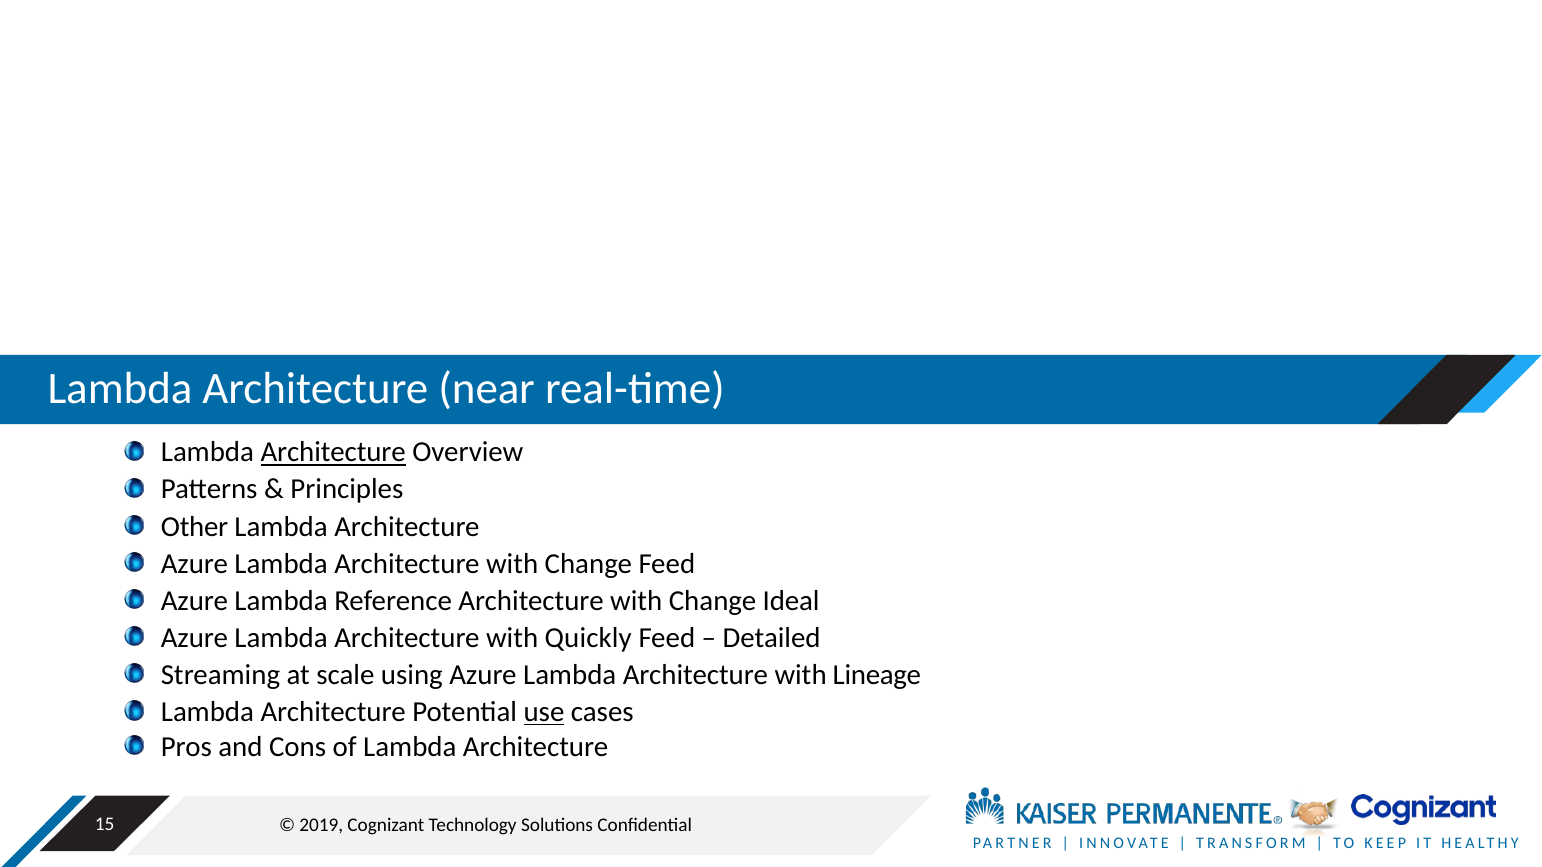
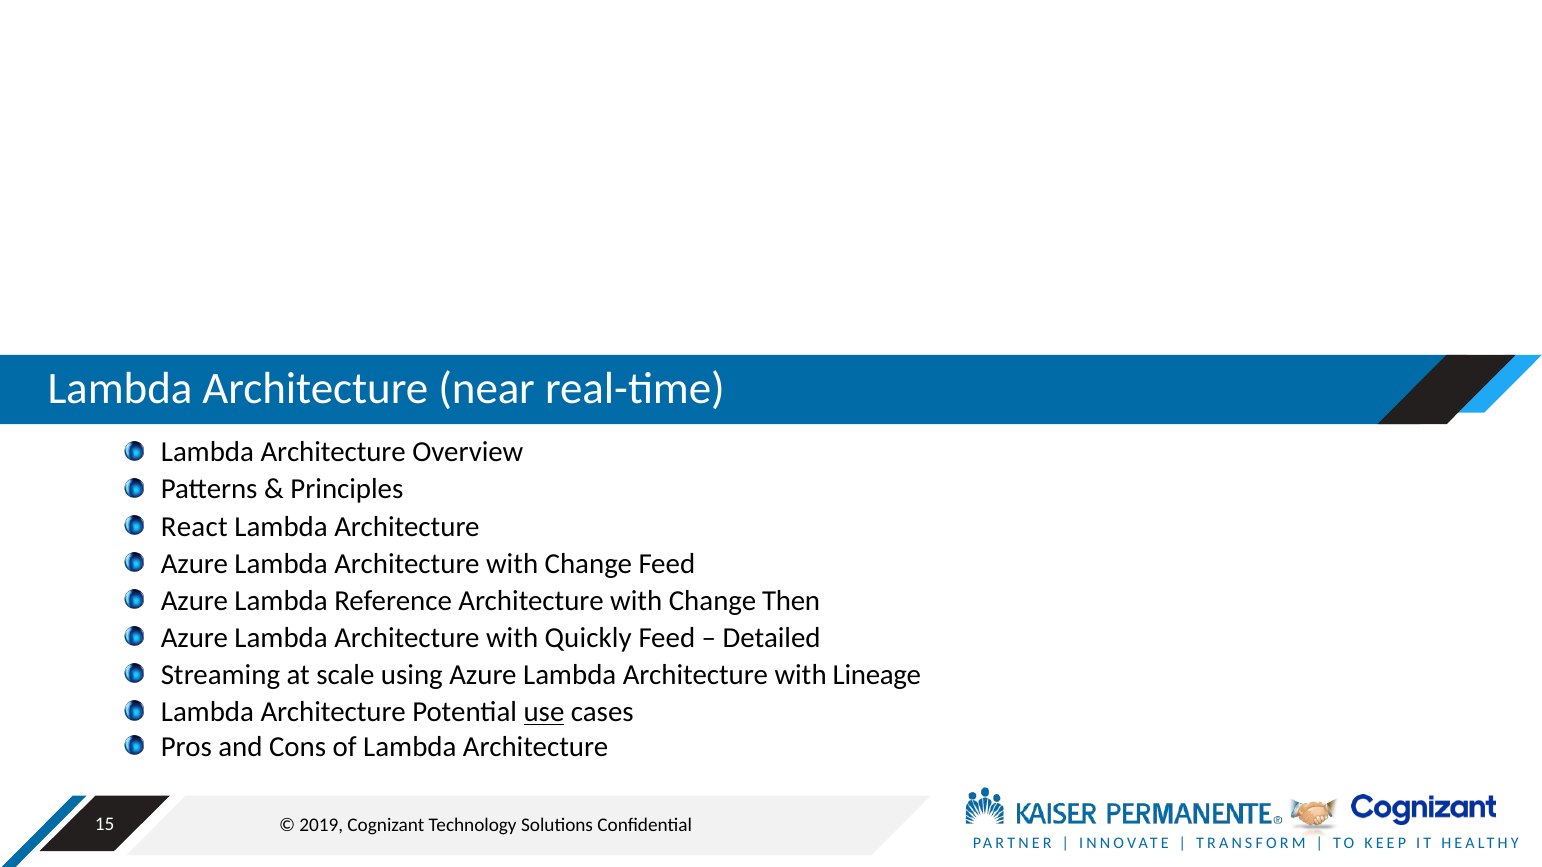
Architecture at (333, 453) underline: present -> none
Other: Other -> React
Ideal: Ideal -> Then
